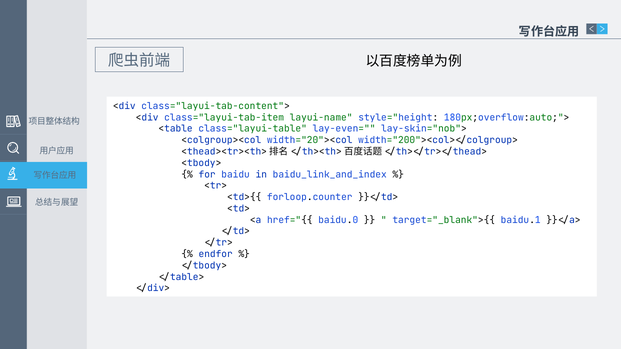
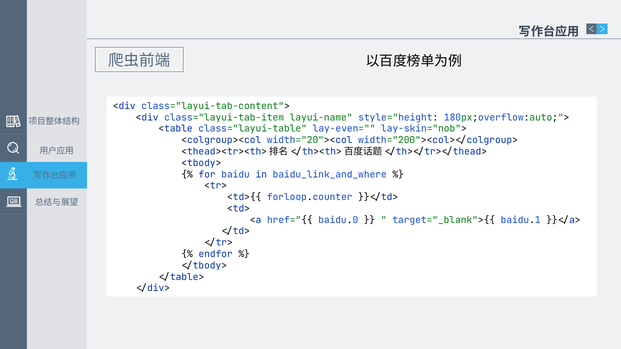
baidu_link_and_index: baidu_link_and_index -> baidu_link_and_where
